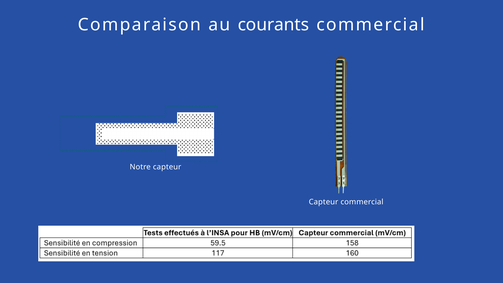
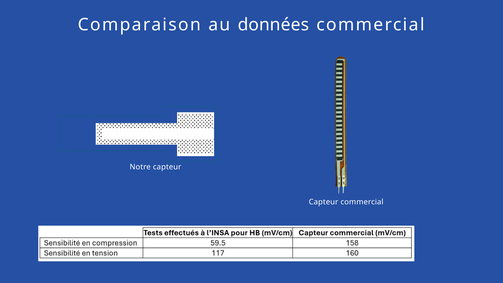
courants: courants -> données
